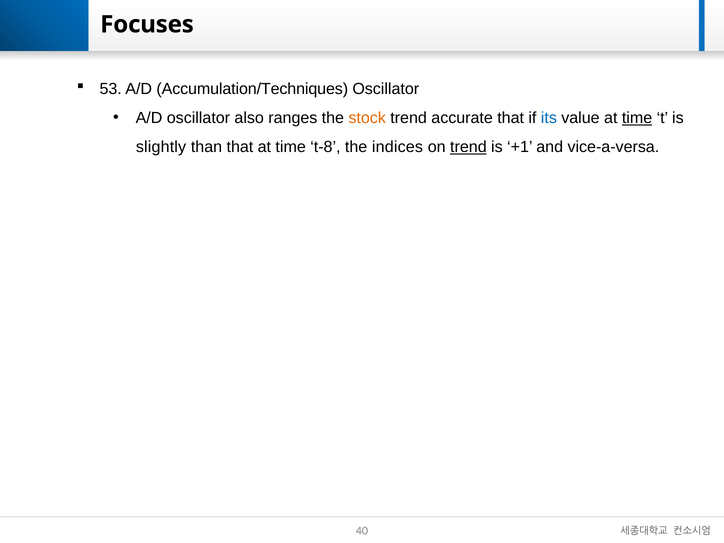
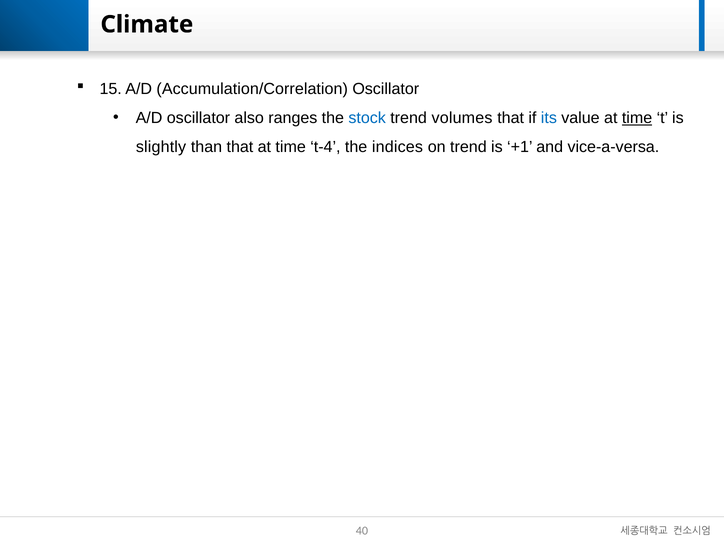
Focuses: Focuses -> Climate
53: 53 -> 15
Accumulation/Techniques: Accumulation/Techniques -> Accumulation/Correlation
stock colour: orange -> blue
accurate: accurate -> volumes
t-8: t-8 -> t-4
trend at (468, 147) underline: present -> none
